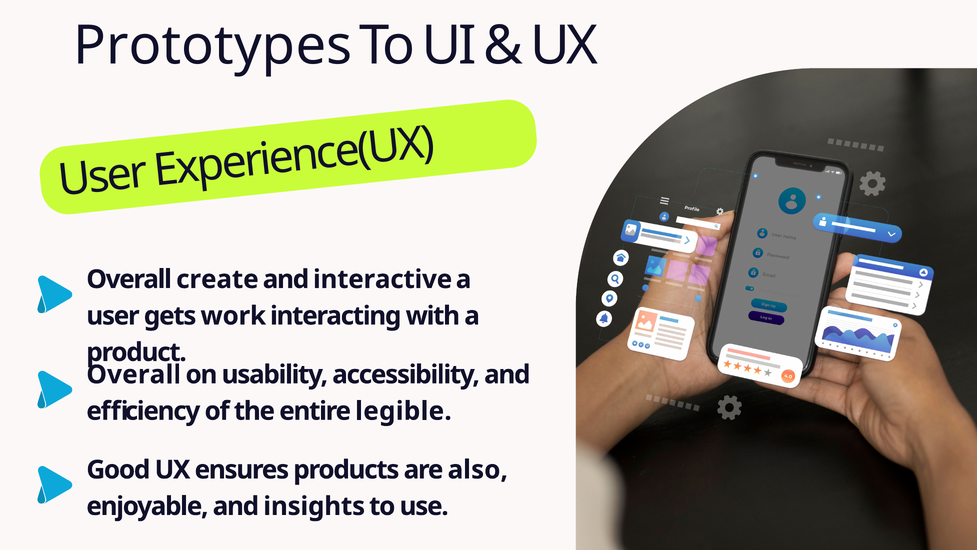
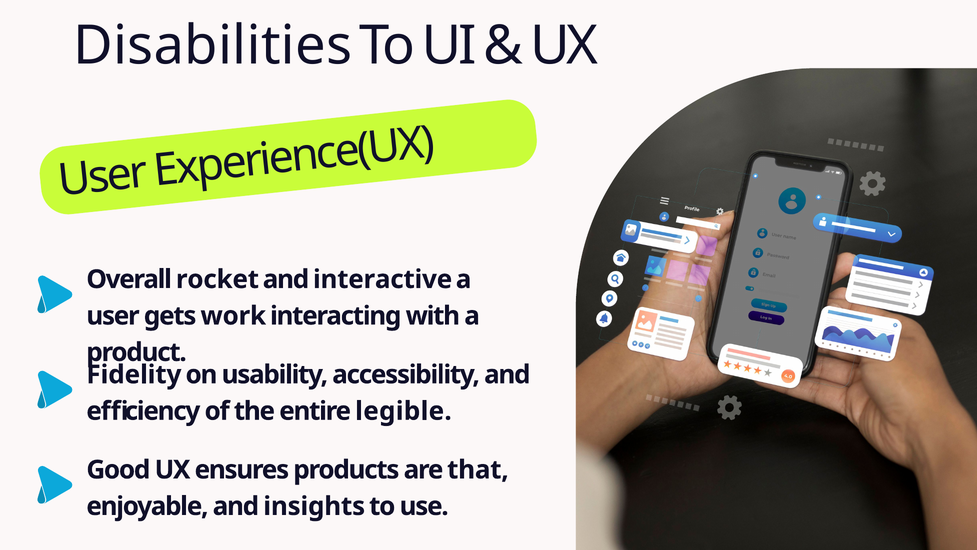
Prototypes: Prototypes -> Disabilities
create: create -> rocket
Overall at (134, 374): Overall -> Fidelity
also: also -> that
